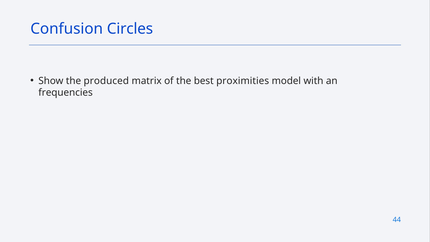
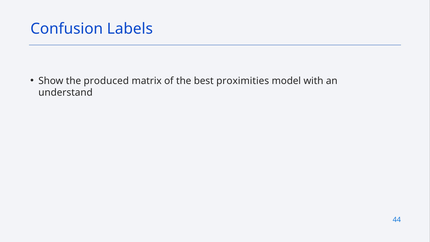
Circles: Circles -> Labels
frequencies: frequencies -> understand
